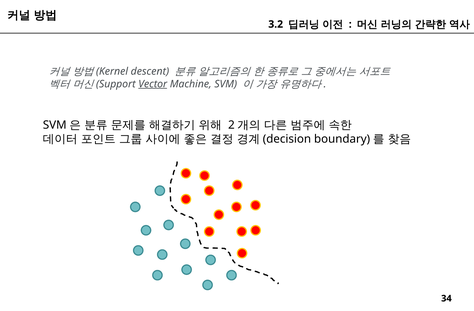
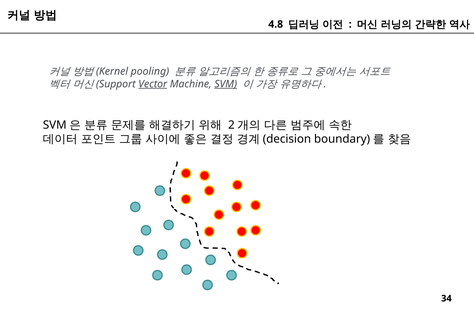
3.2: 3.2 -> 4.8
descent: descent -> pooling
SVM underline: none -> present
